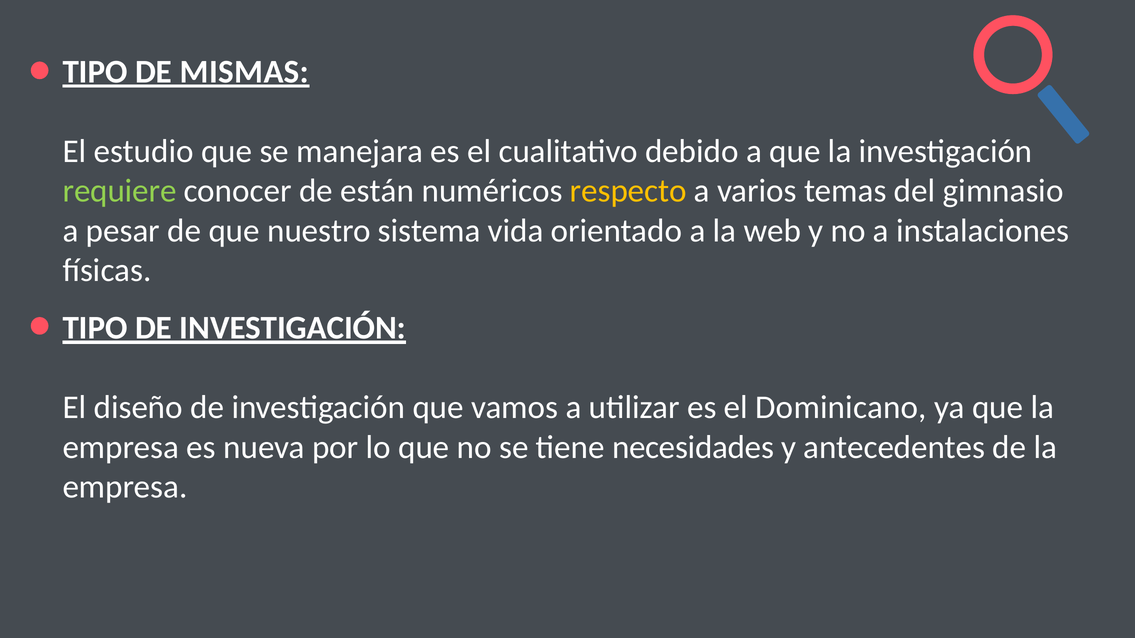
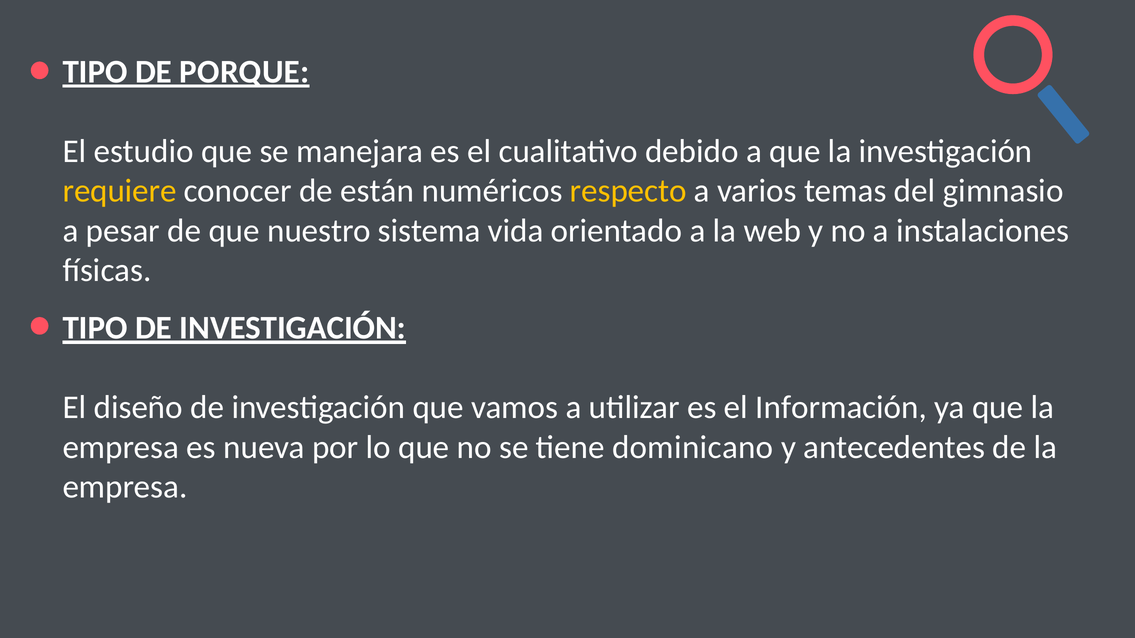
MISMAS: MISMAS -> PORQUE
requiere colour: light green -> yellow
Dominicano: Dominicano -> Información
necesidades: necesidades -> dominicano
